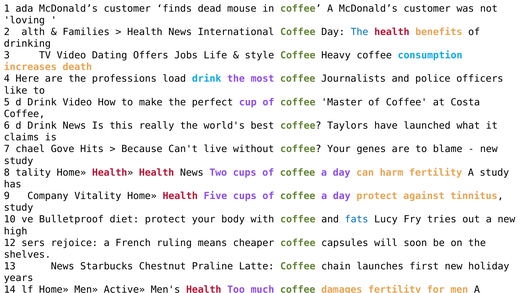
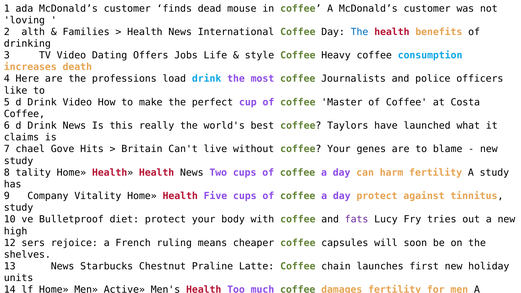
Because at (142, 149): Because -> Britain
fats colour: blue -> purple
years: years -> units
